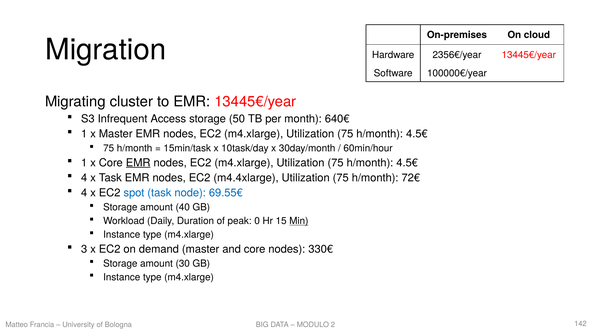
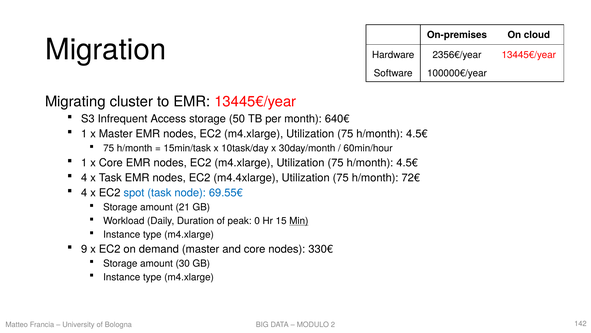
EMR at (138, 162) underline: present -> none
40: 40 -> 21
3: 3 -> 9
